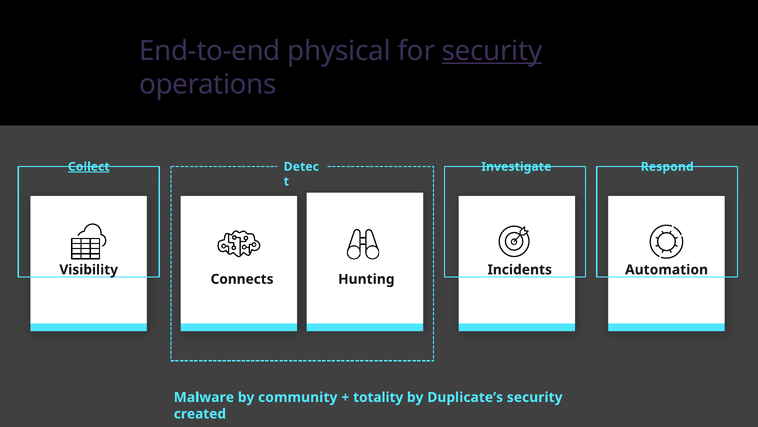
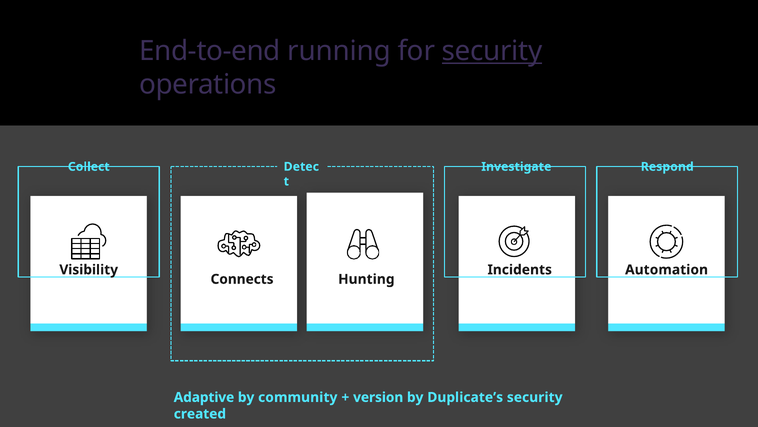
physical: physical -> running
Collect underline: present -> none
Malware: Malware -> Adaptive
totality: totality -> version
